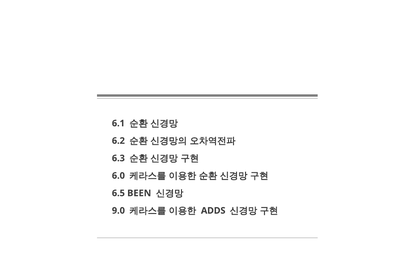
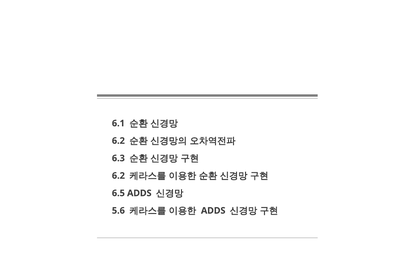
6.0 at (118, 176): 6.0 -> 6.2
6.5 BEEN: BEEN -> ADDS
9.0: 9.0 -> 5.6
